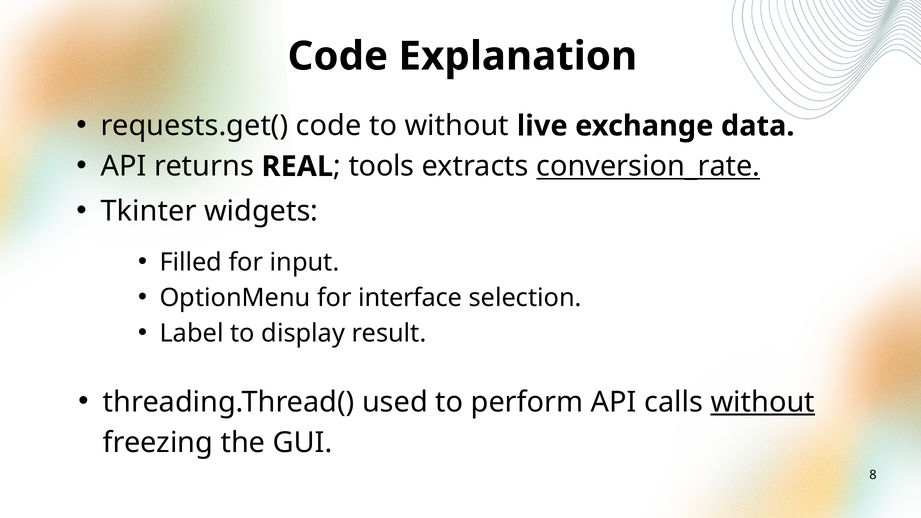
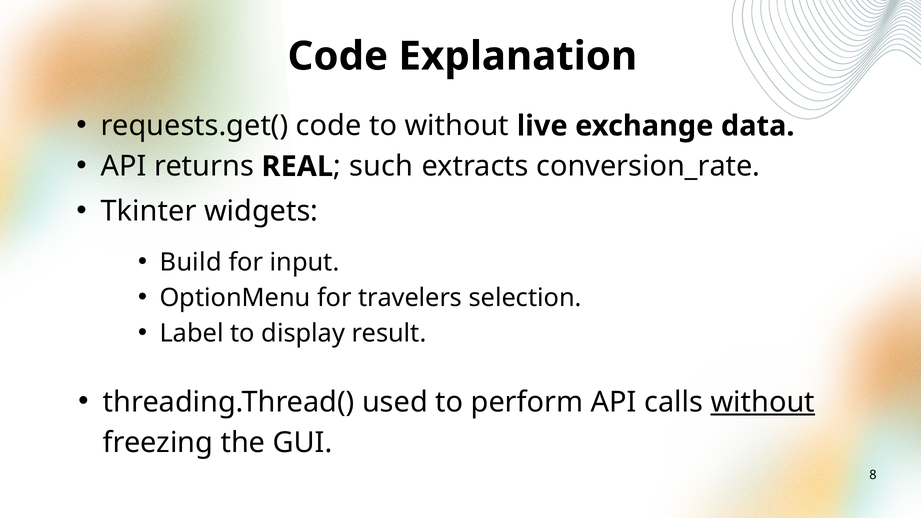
tools: tools -> such
conversion_rate underline: present -> none
Filled: Filled -> Build
interface: interface -> travelers
